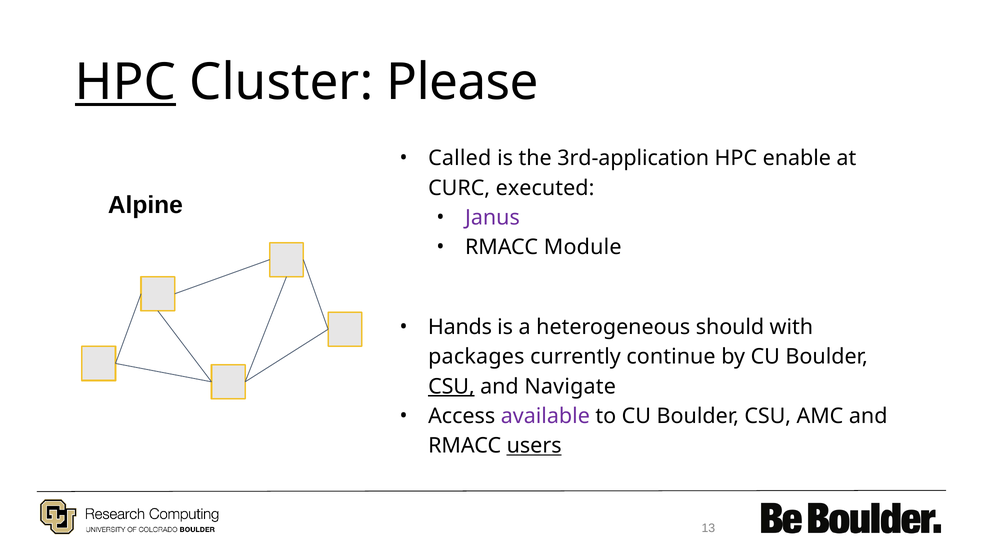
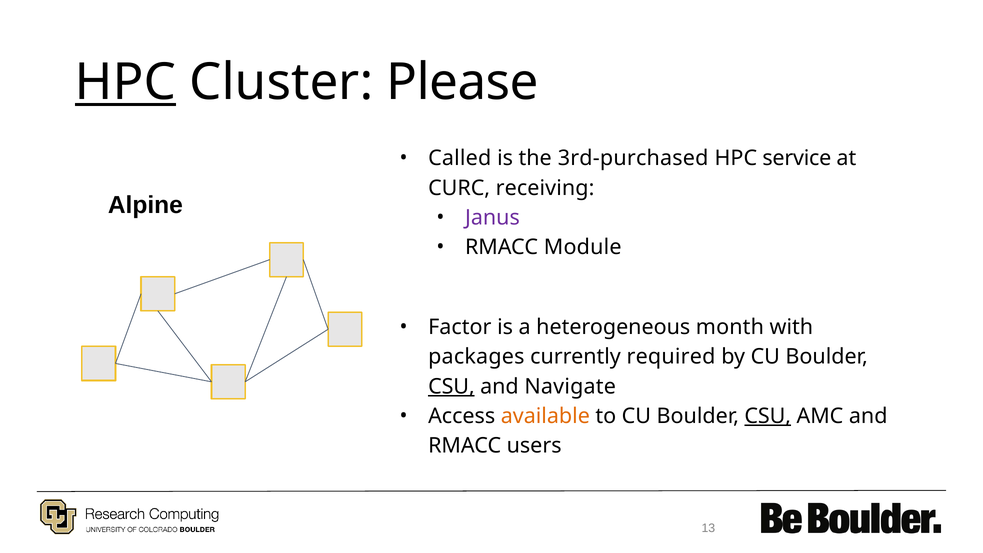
3rd-application: 3rd-application -> 3rd-purchased
enable: enable -> service
executed: executed -> receiving
Hands: Hands -> Factor
should: should -> month
continue: continue -> required
available colour: purple -> orange
CSU at (768, 416) underline: none -> present
users underline: present -> none
